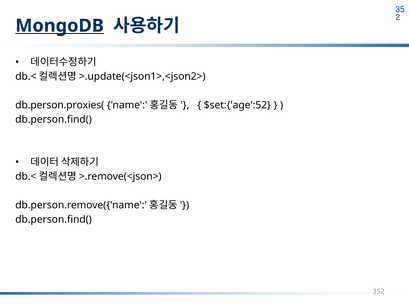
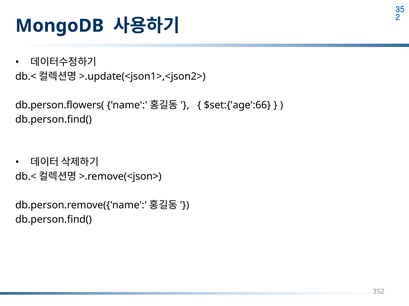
MongoDB underline: present -> none
db.person.proxies(: db.person.proxies( -> db.person.flowers(
$set:{'age':52: $set:{'age':52 -> $set:{'age':66
